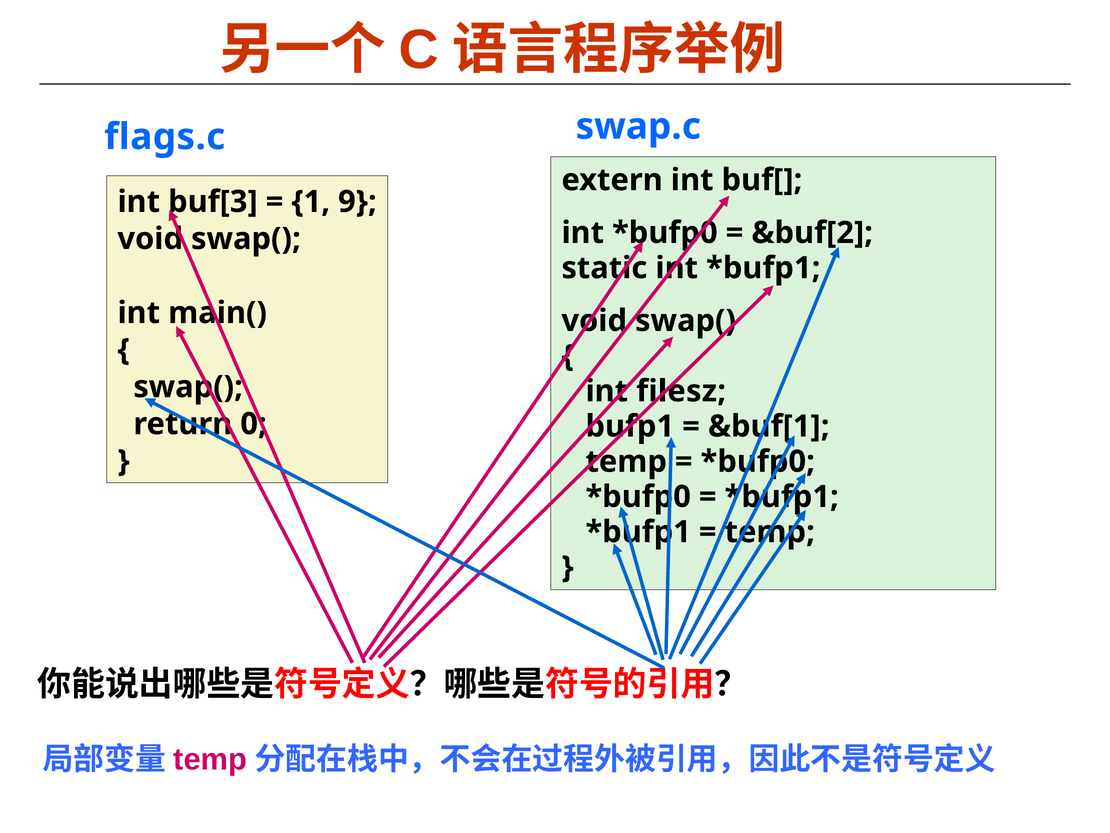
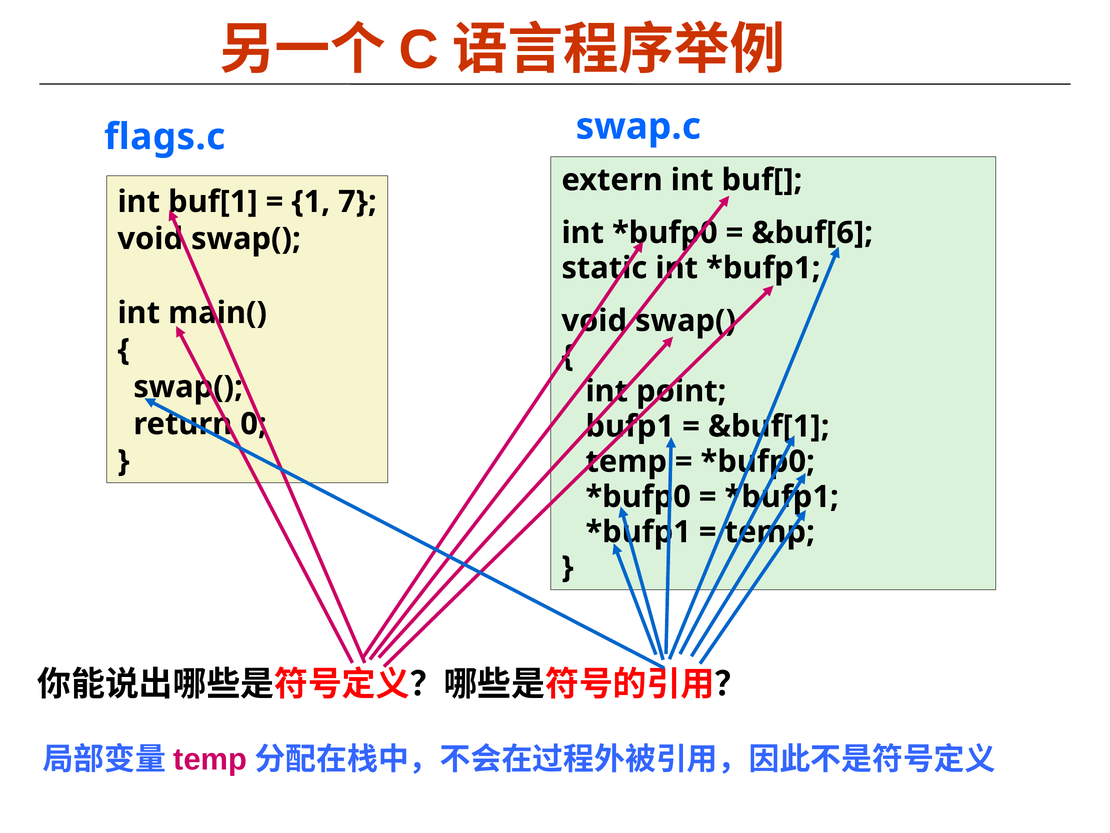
buf[3: buf[3 -> buf[1
9: 9 -> 7
&buf[2: &buf[2 -> &buf[6
filesz: filesz -> point
